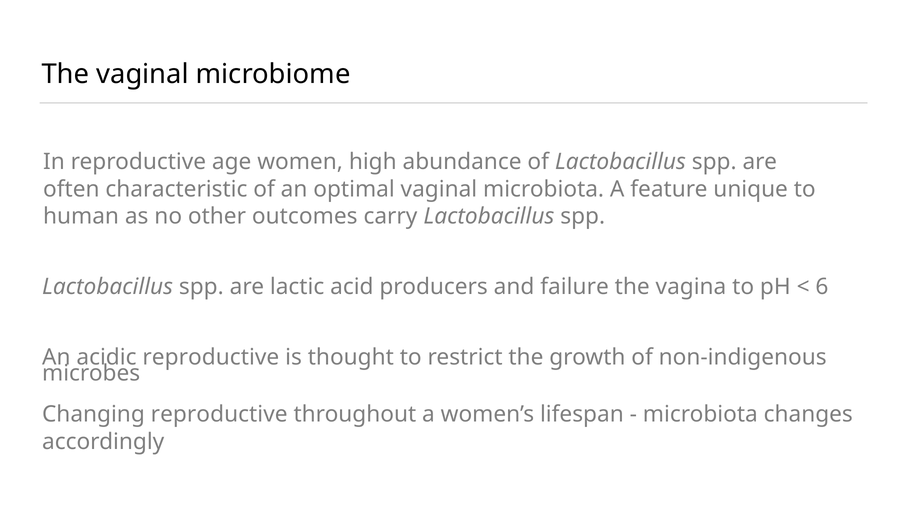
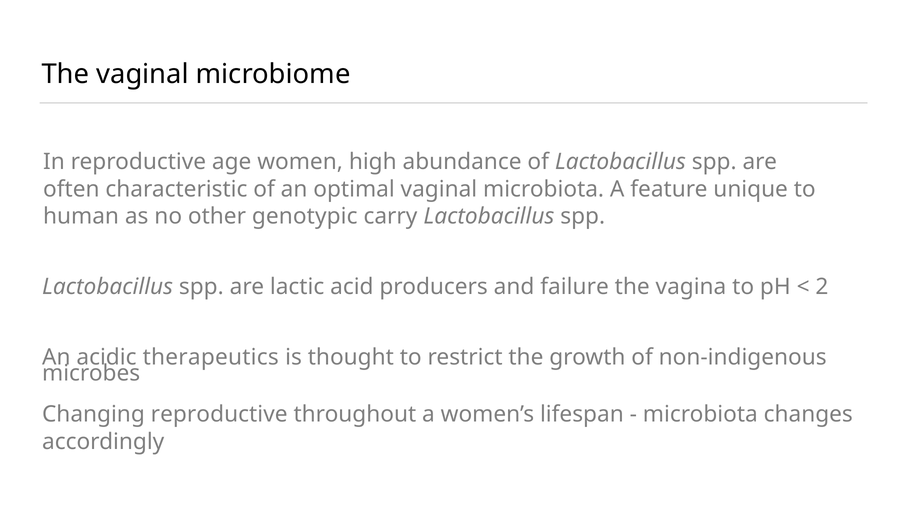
outcomes: outcomes -> genotypic
6: 6 -> 2
acidic reproductive: reproductive -> therapeutics
